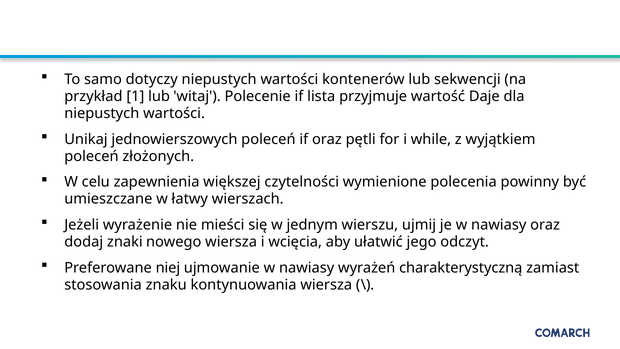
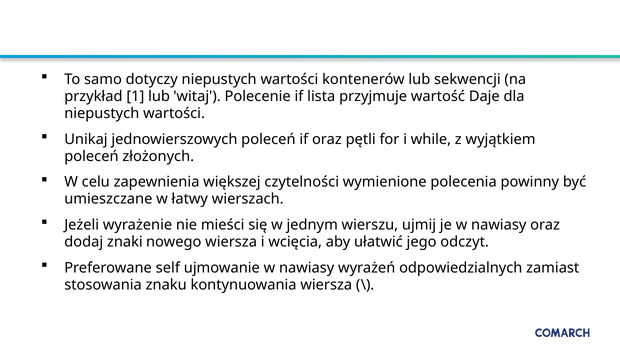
niej: niej -> self
charakterystyczną: charakterystyczną -> odpowiedzialnych
